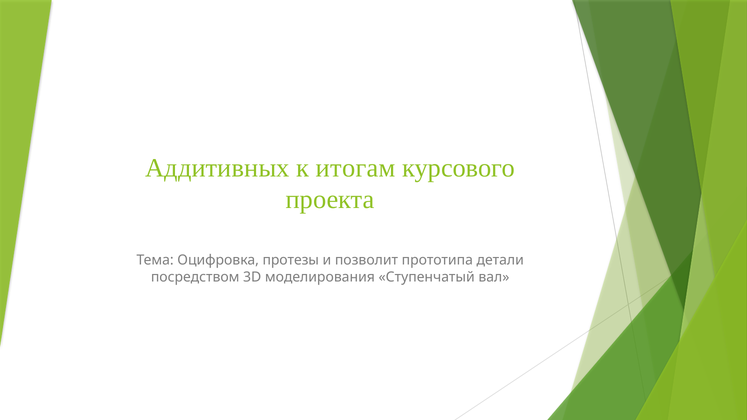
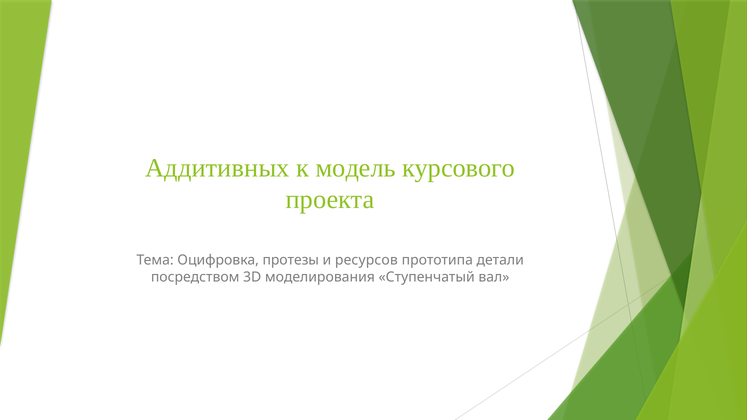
итогам: итогам -> модель
позволит: позволит -> ресурсов
